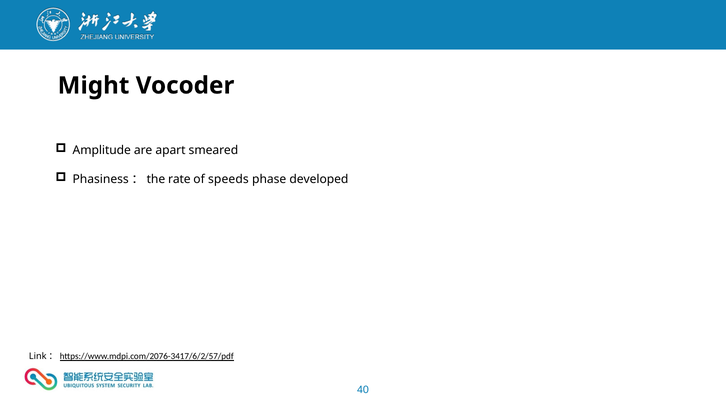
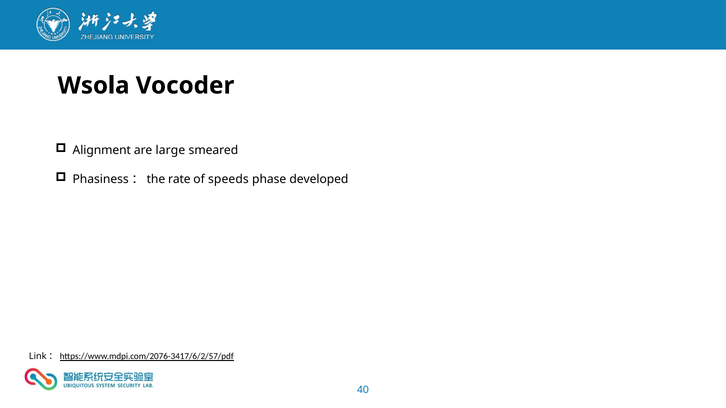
Might: Might -> Wsola
Amplitude: Amplitude -> Alignment
apart: apart -> large
